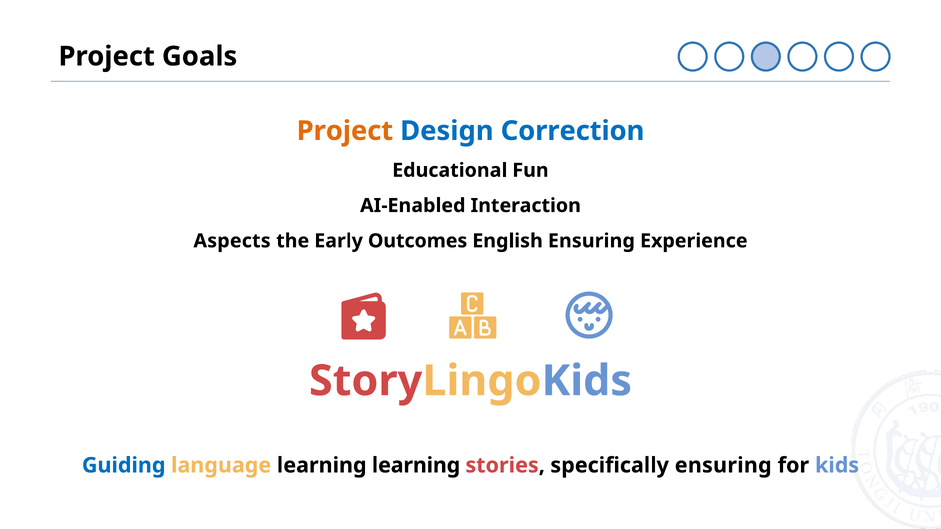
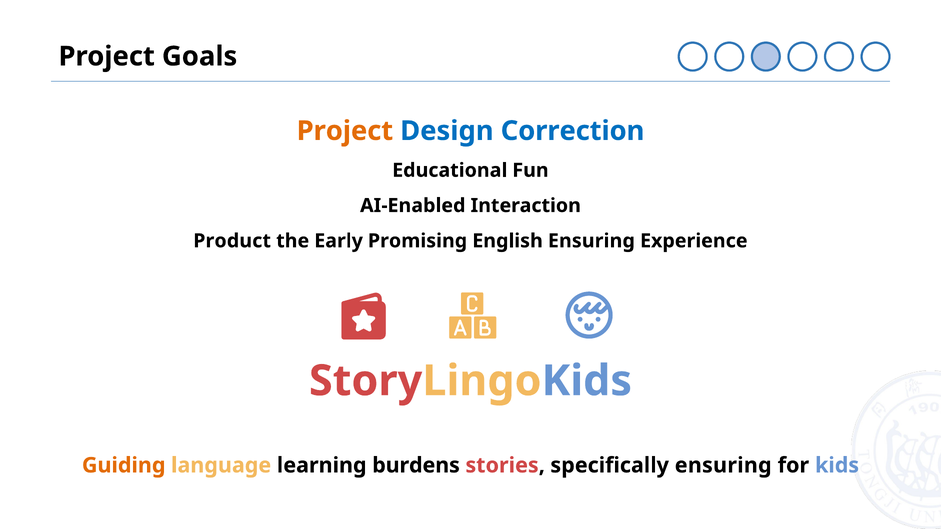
Aspects: Aspects -> Product
Outcomes: Outcomes -> Promising
Guiding colour: blue -> orange
learning learning: learning -> burdens
